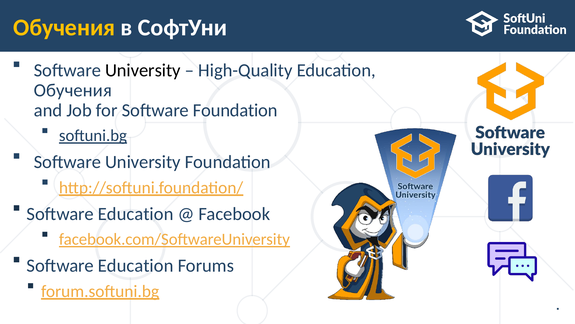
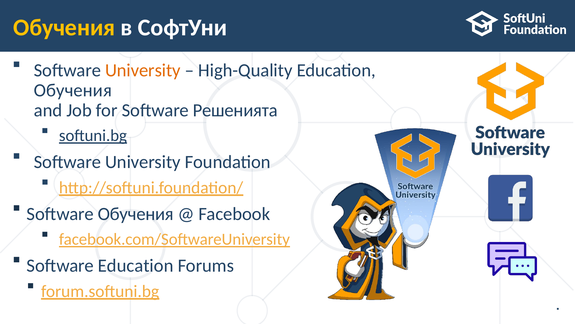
University at (143, 70) colour: black -> orange
Software Foundation: Foundation -> Решенията
Education at (136, 214): Education -> Обучения
